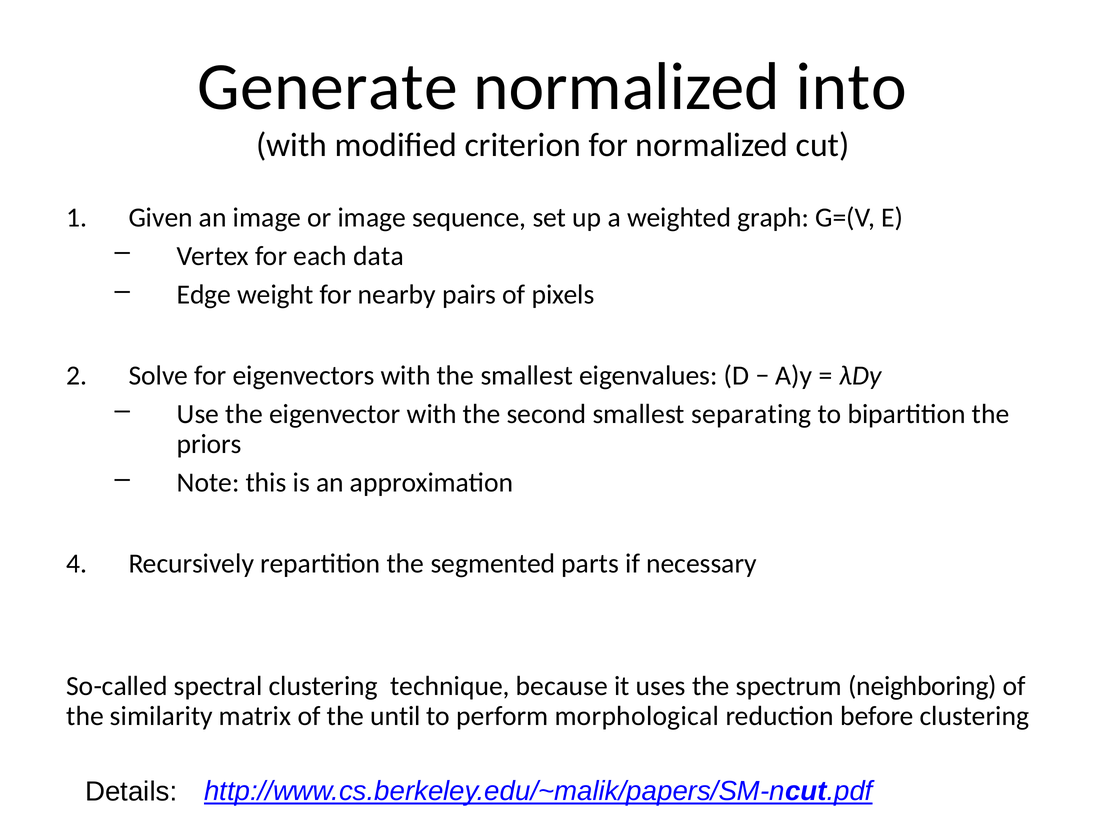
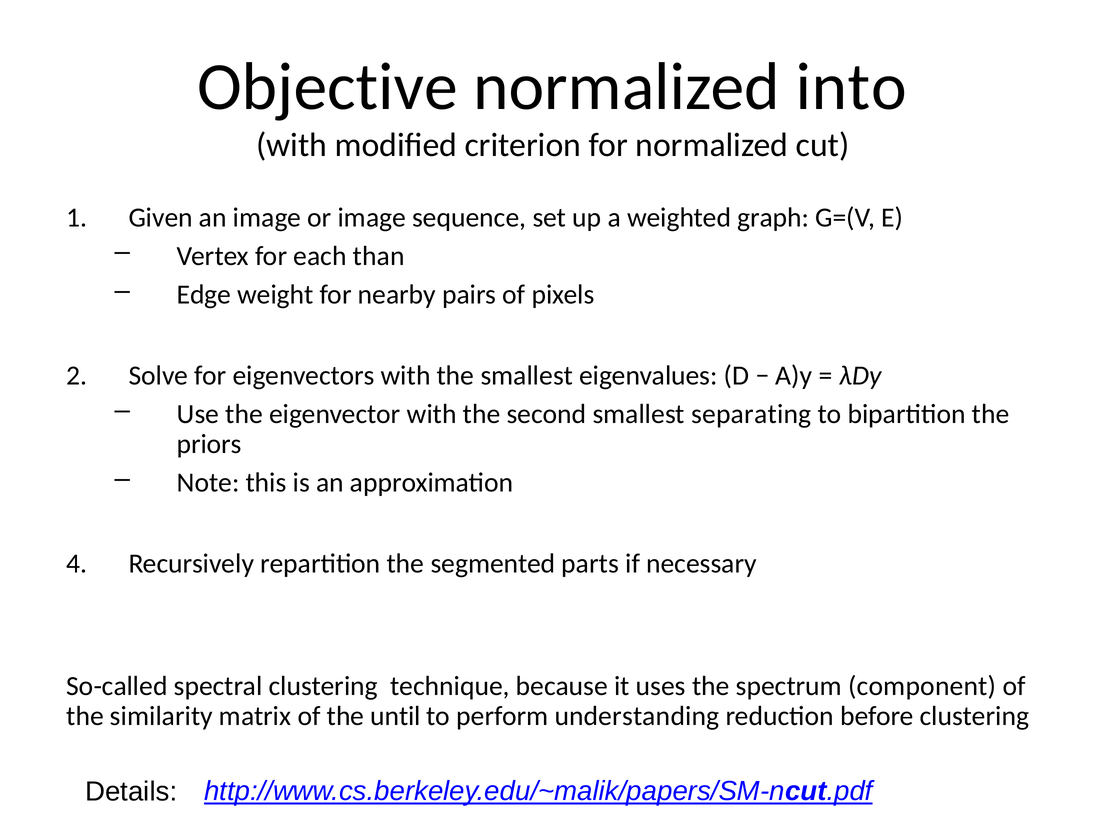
Generate: Generate -> Objective
data: data -> than
neighboring: neighboring -> component
morphological: morphological -> understanding
